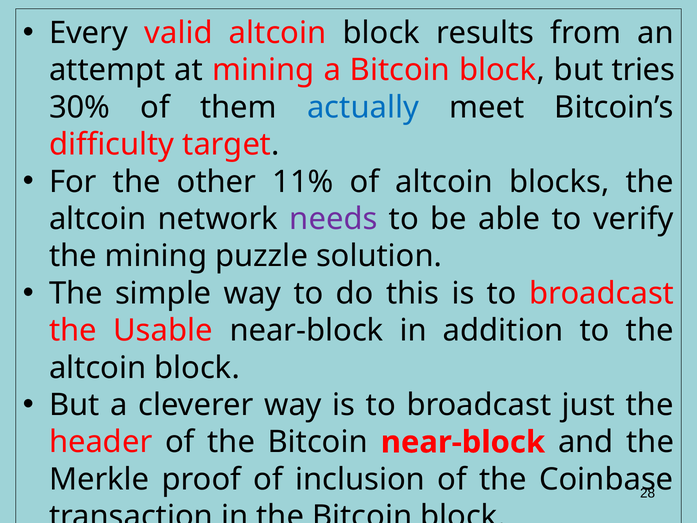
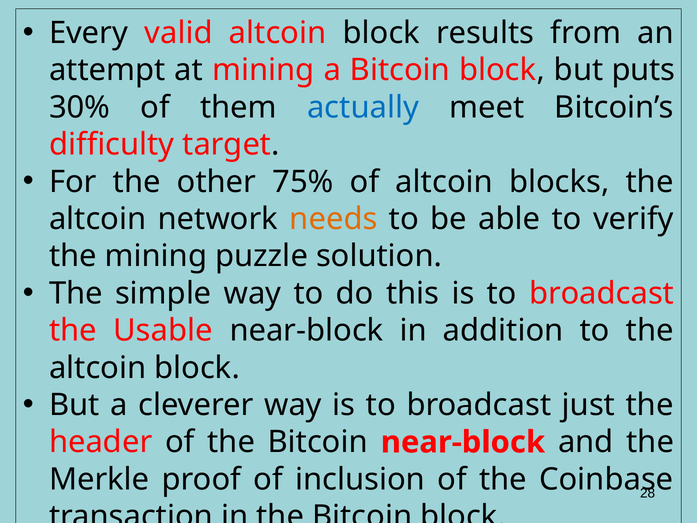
tries: tries -> puts
11%: 11% -> 75%
needs colour: purple -> orange
